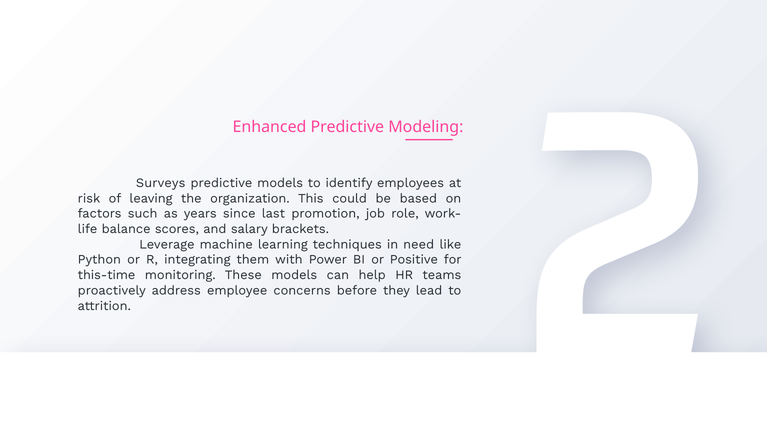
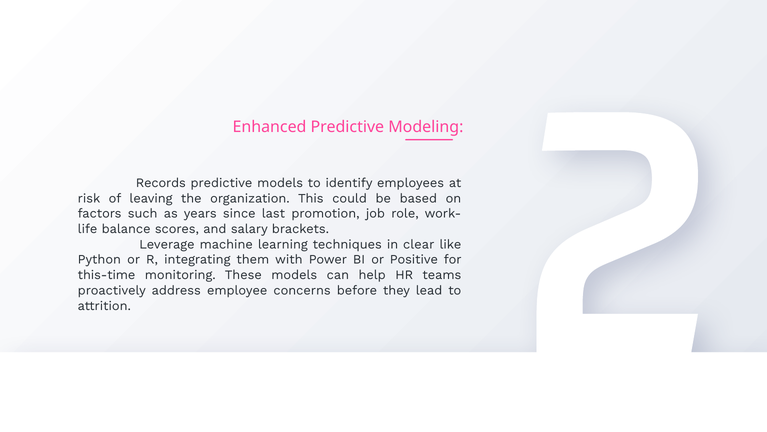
Surveys: Surveys -> Records
need: need -> clear
